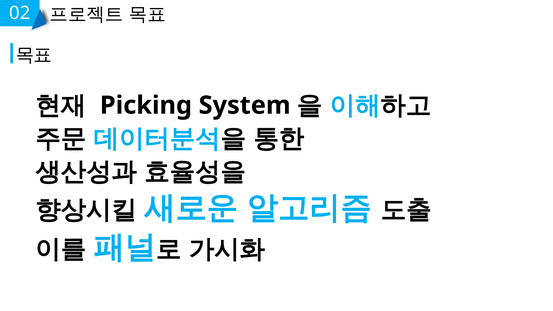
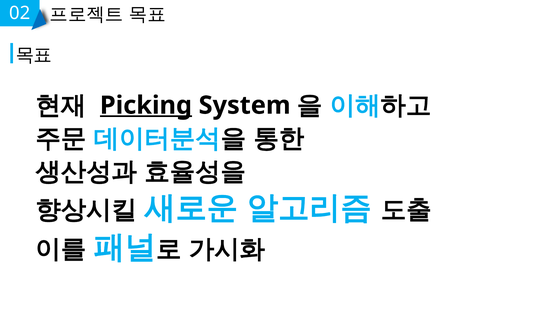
Picking underline: none -> present
